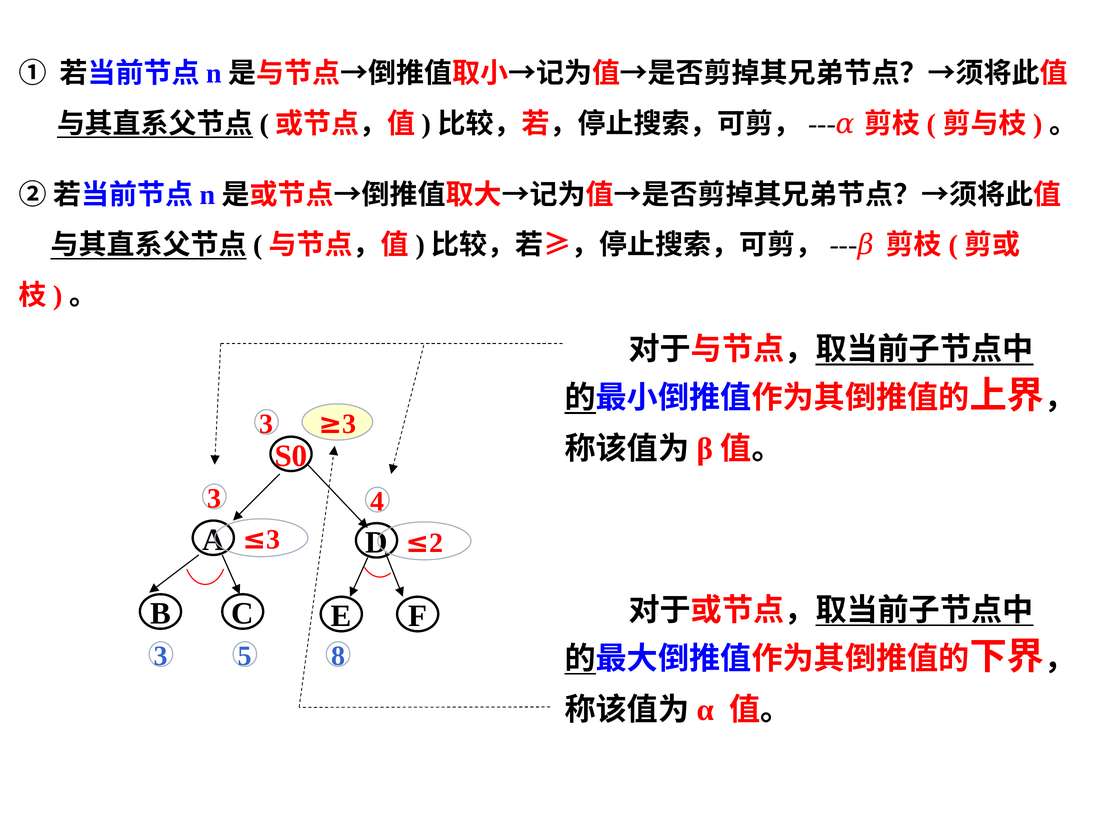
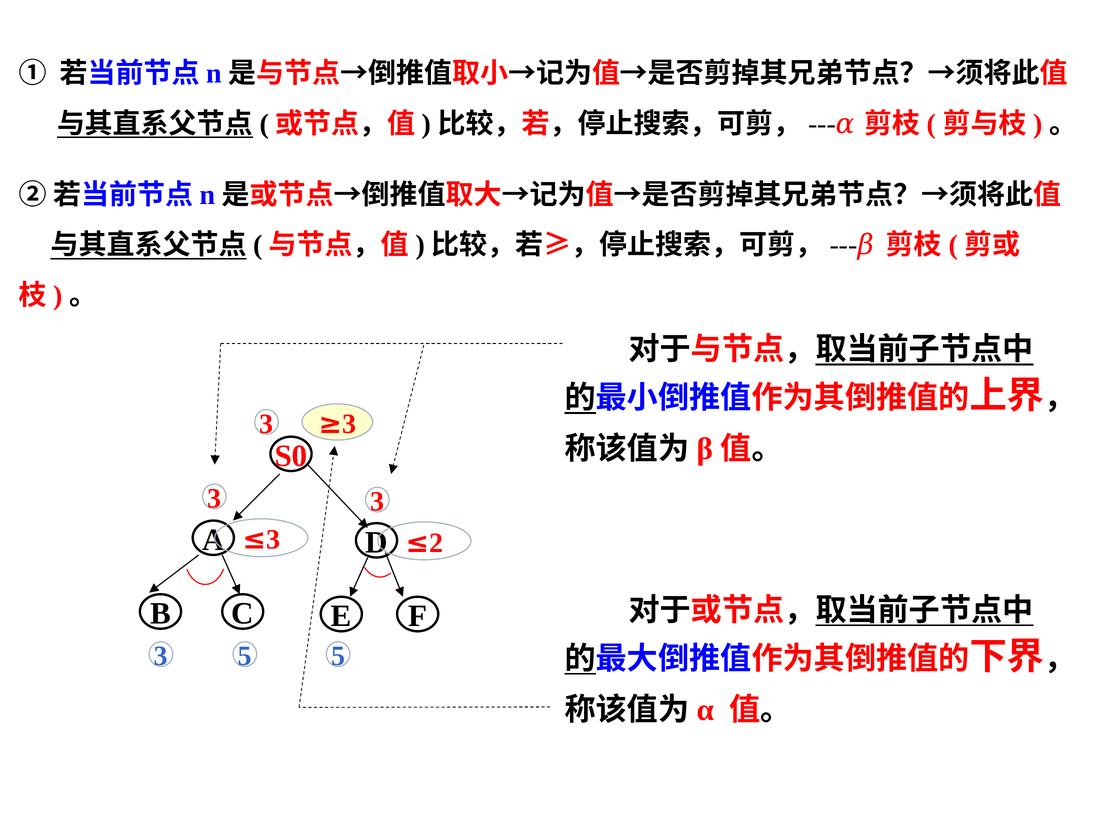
4 at (377, 502): 4 -> 3
3 8: 8 -> 5
